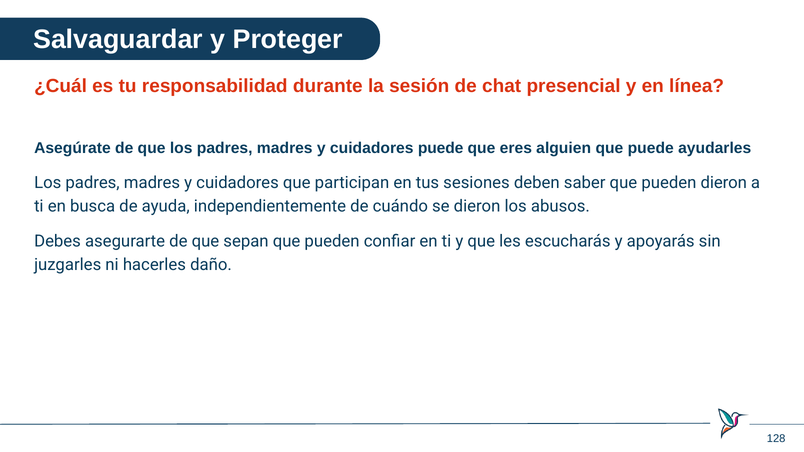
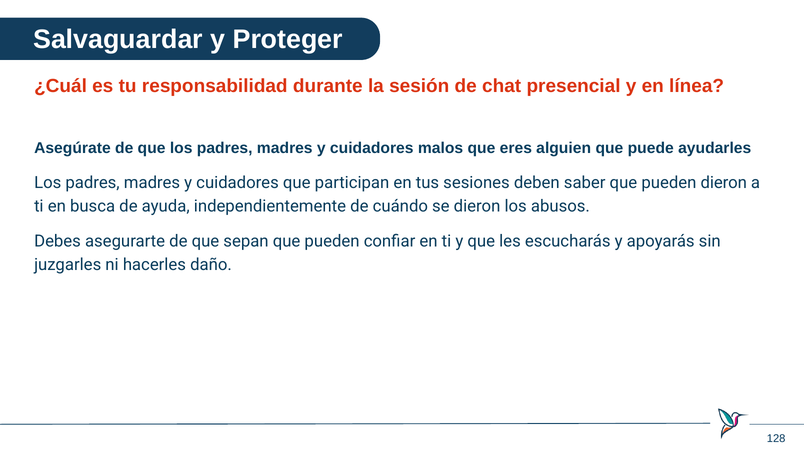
cuidadores puede: puede -> malos
